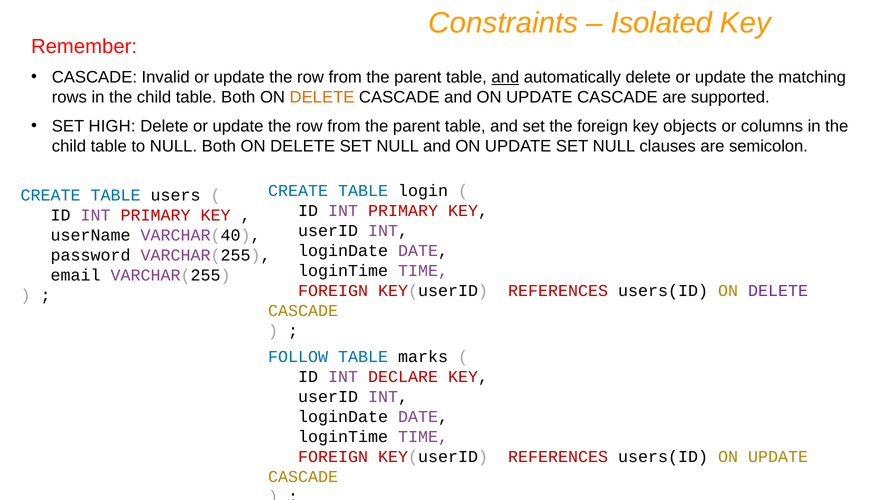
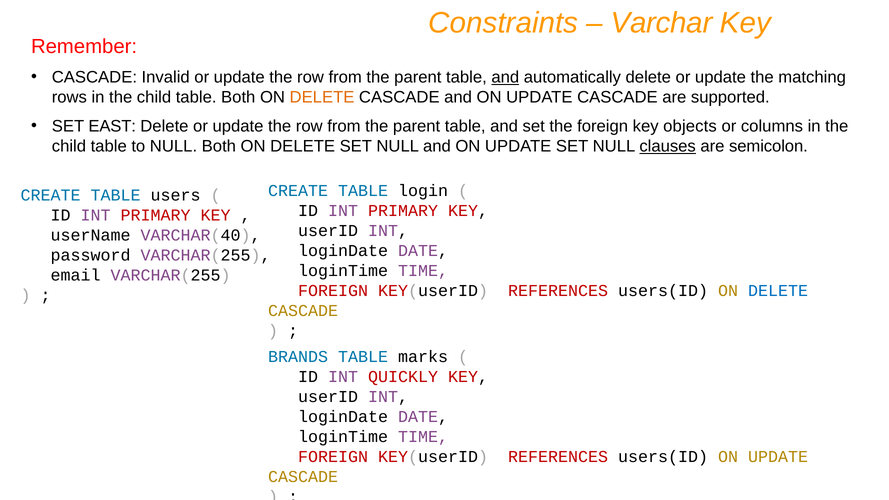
Isolated: Isolated -> Varchar
HIGH: HIGH -> EAST
clauses underline: none -> present
DELETE at (778, 291) colour: purple -> blue
FOLLOW: FOLLOW -> BRANDS
DECLARE: DECLARE -> QUICKLY
